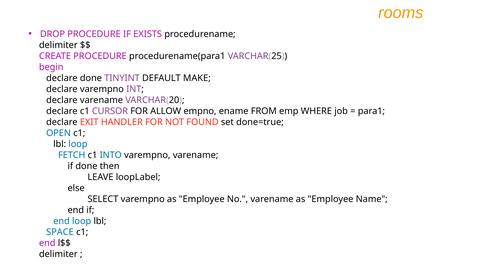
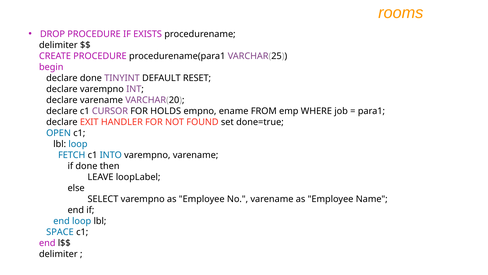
MAKE: MAKE -> RESET
ALLOW: ALLOW -> HOLDS
